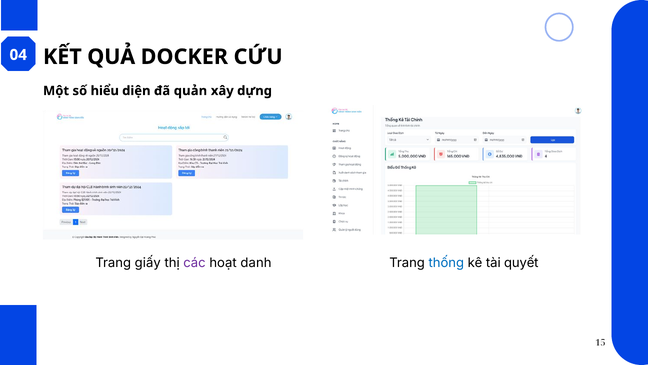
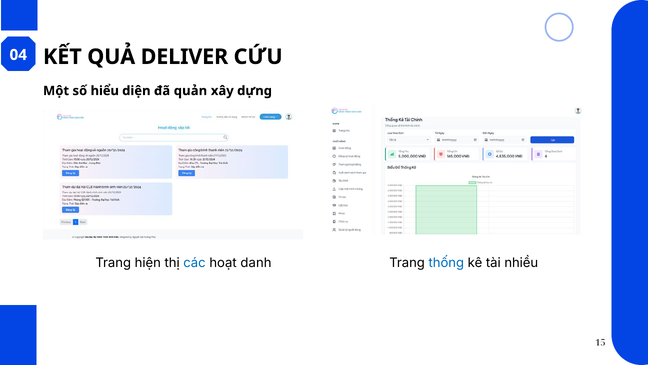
DOCKER: DOCKER -> DELIVER
giấy: giấy -> hiện
các colour: purple -> blue
quyết: quyết -> nhiều
